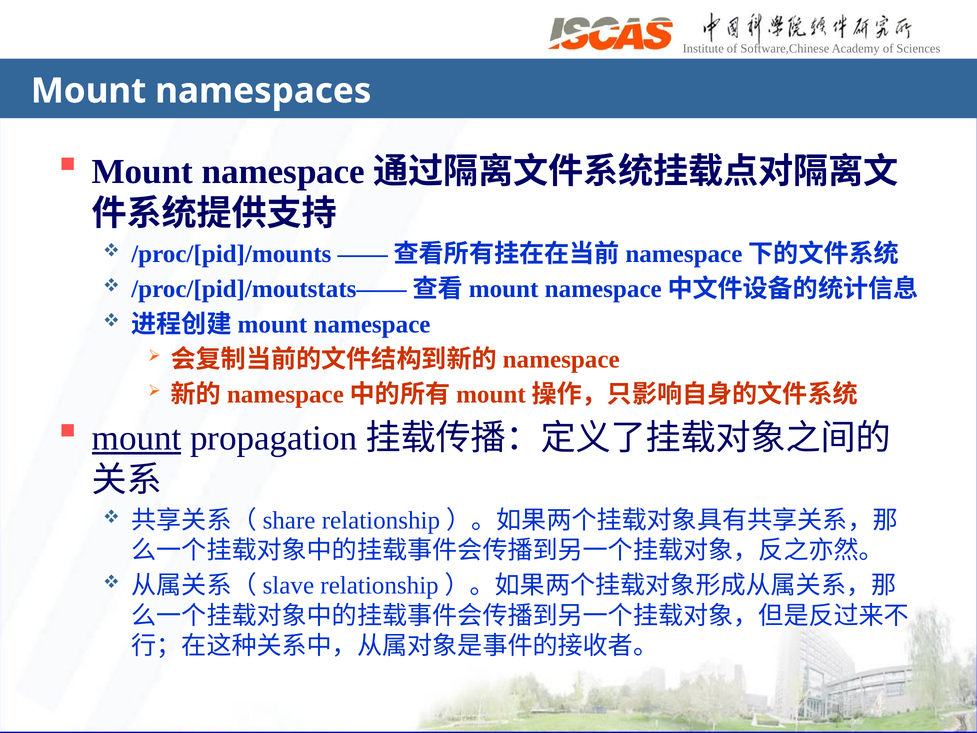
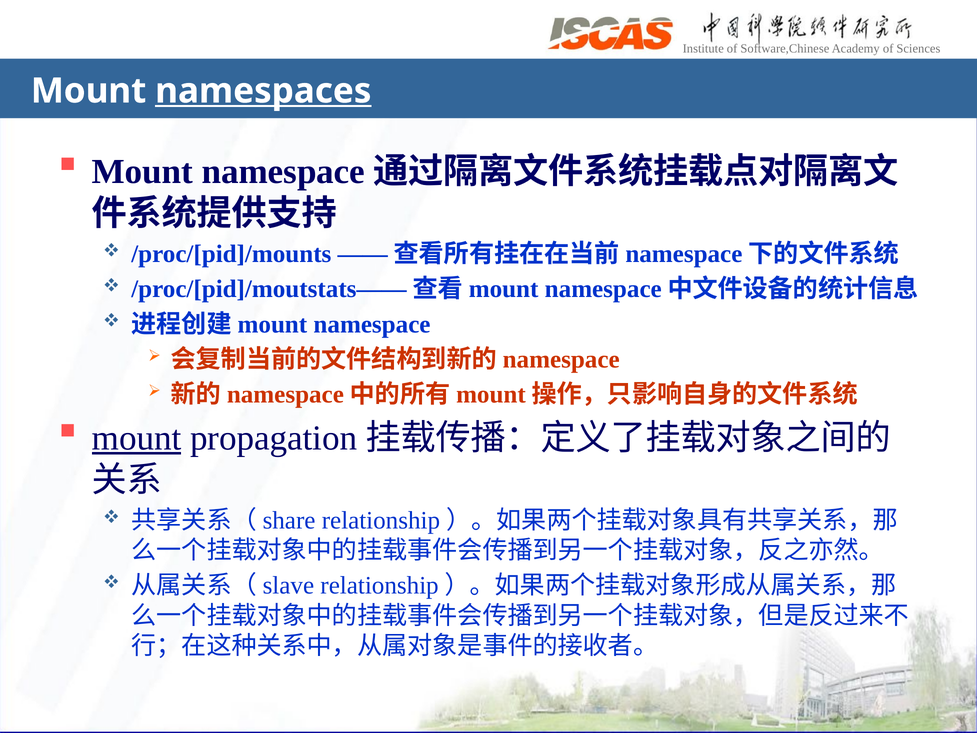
namespaces underline: none -> present
